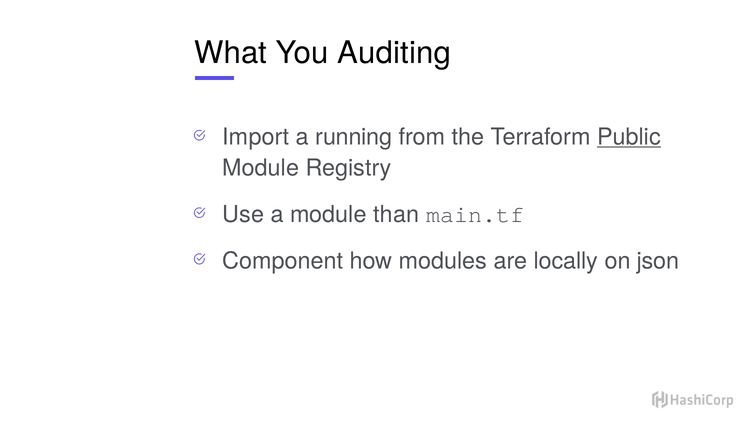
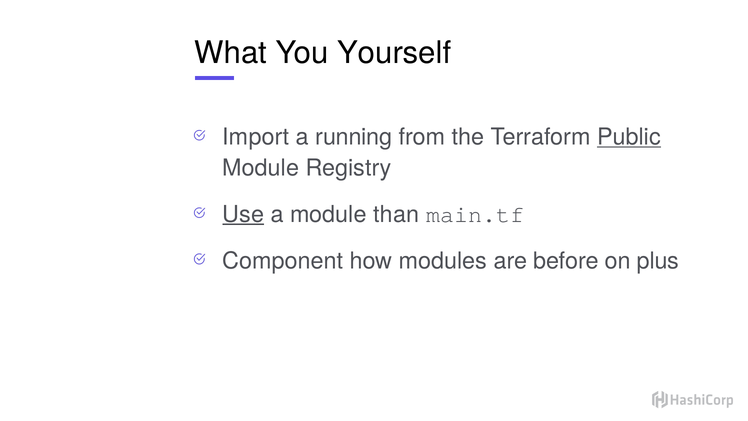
Auditing: Auditing -> Yourself
Use underline: none -> present
locally: locally -> before
json: json -> plus
